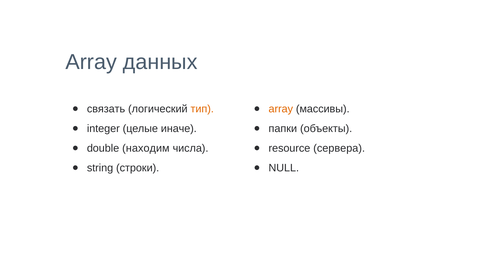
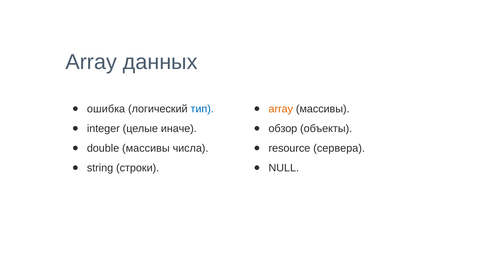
связать: связать -> ошибка
тип colour: orange -> blue
папки: папки -> обзор
double находим: находим -> массивы
